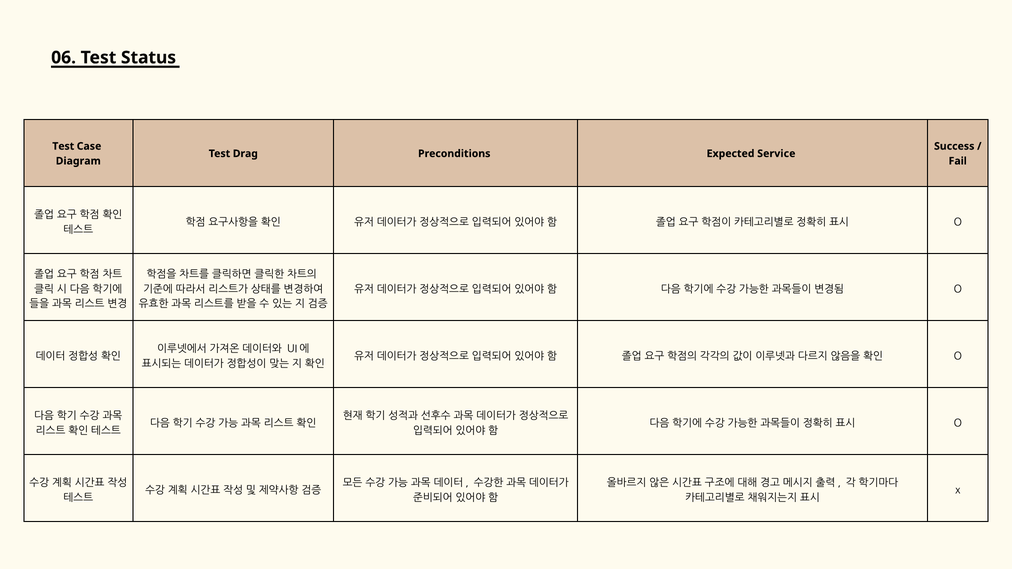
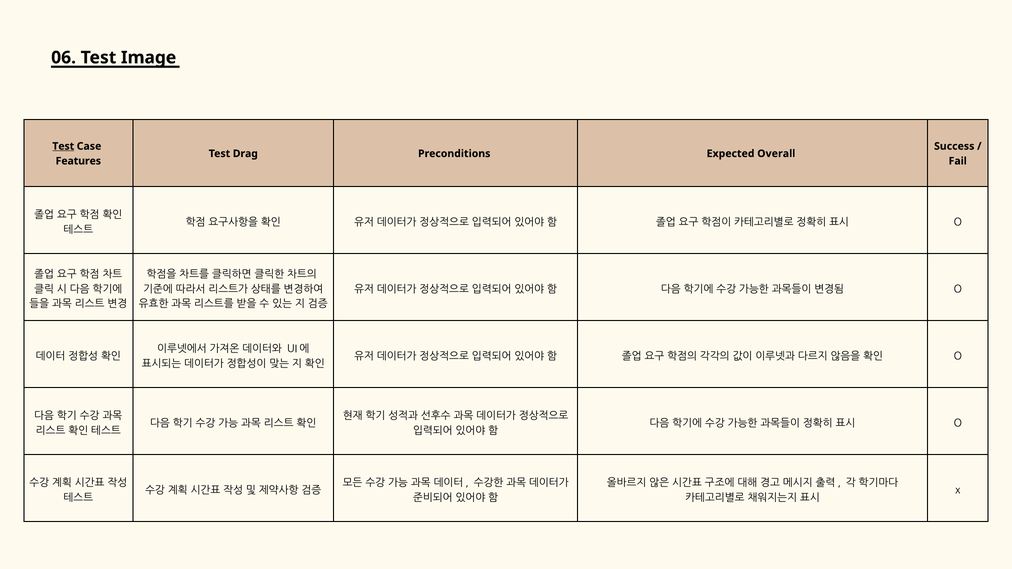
Status: Status -> Image
Test at (63, 146) underline: none -> present
Service: Service -> Overall
Diagram: Diagram -> Features
